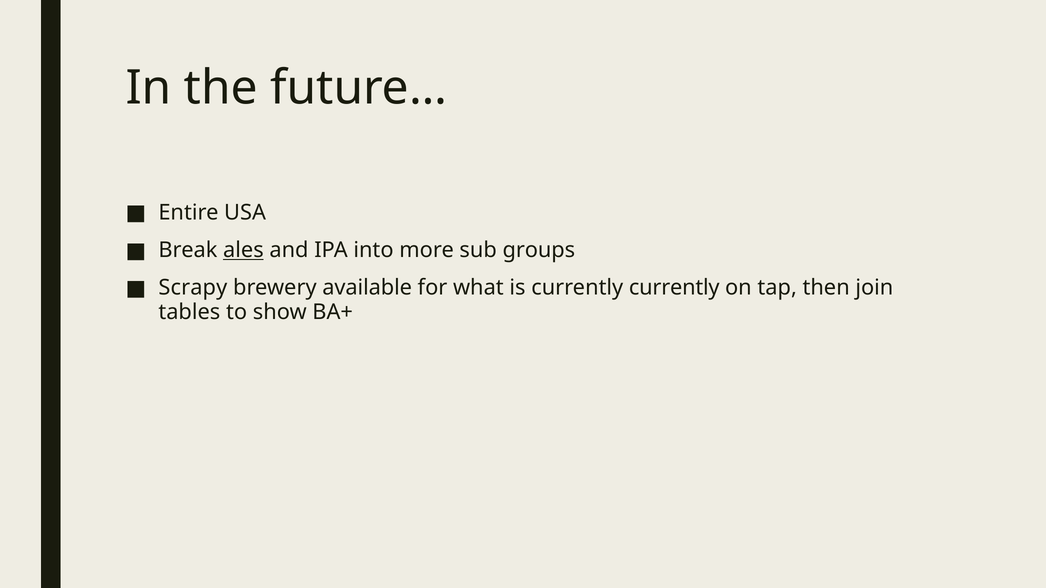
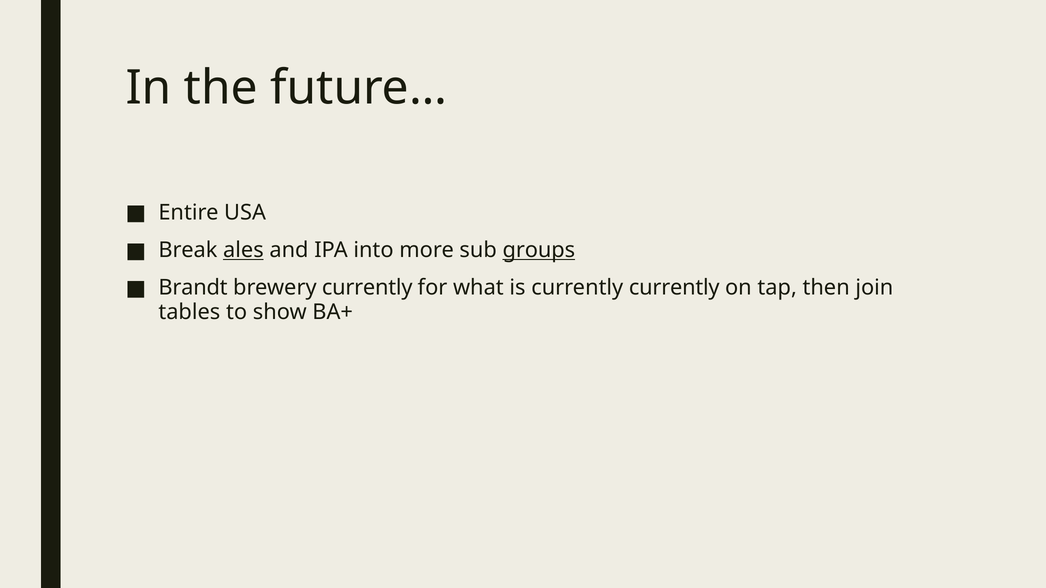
groups underline: none -> present
Scrapy: Scrapy -> Brandt
brewery available: available -> currently
